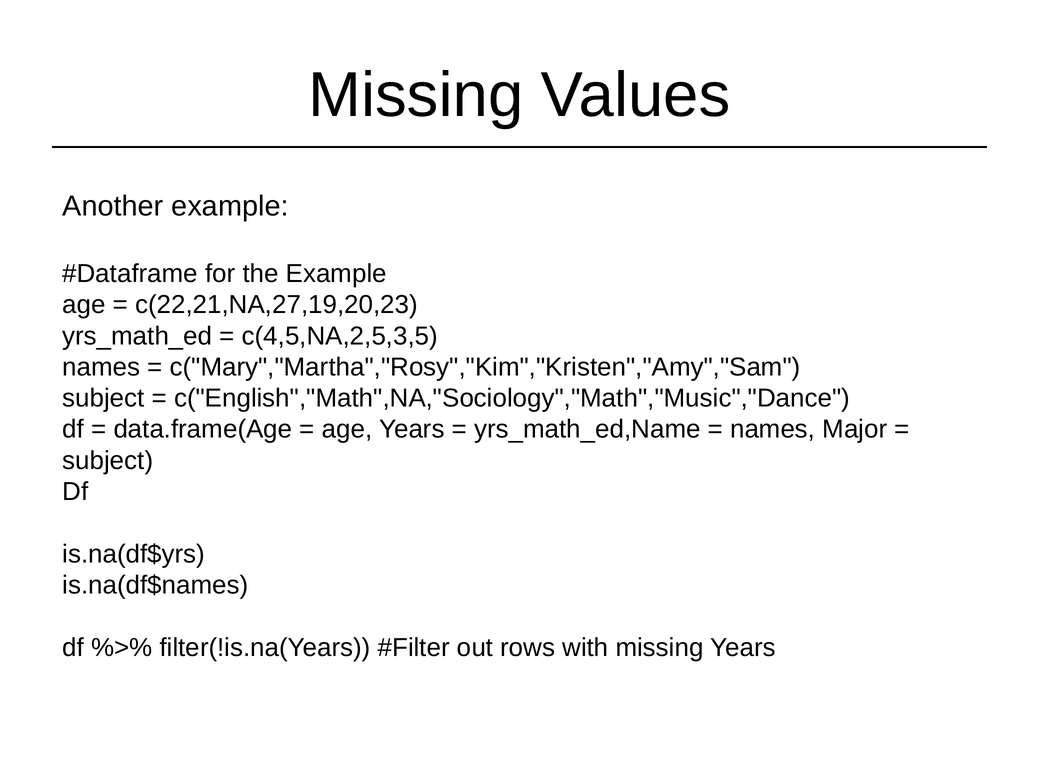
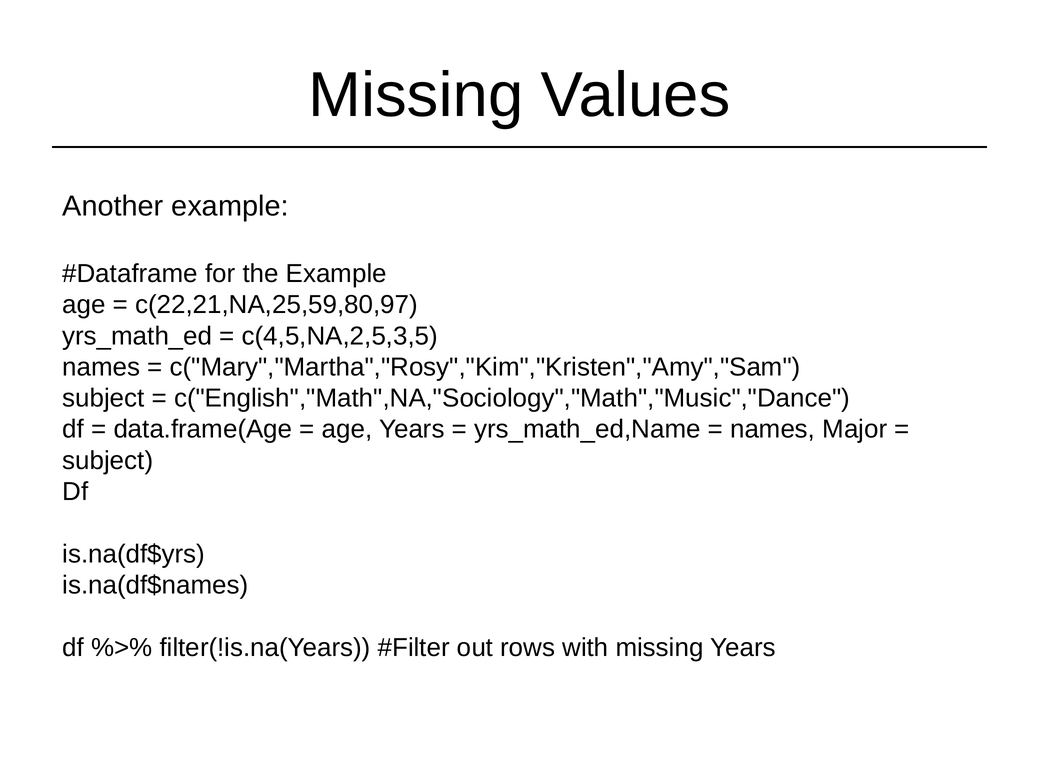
c(22,21,NA,27,19,20,23: c(22,21,NA,27,19,20,23 -> c(22,21,NA,25,59,80,97
